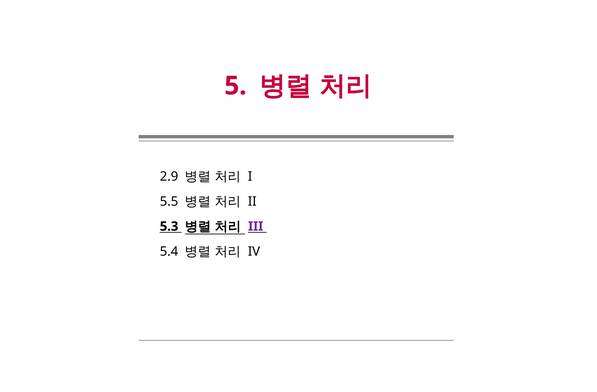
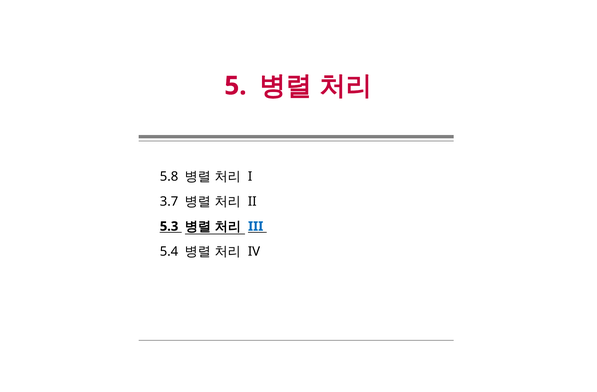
2.9: 2.9 -> 5.8
5.5: 5.5 -> 3.7
III colour: purple -> blue
